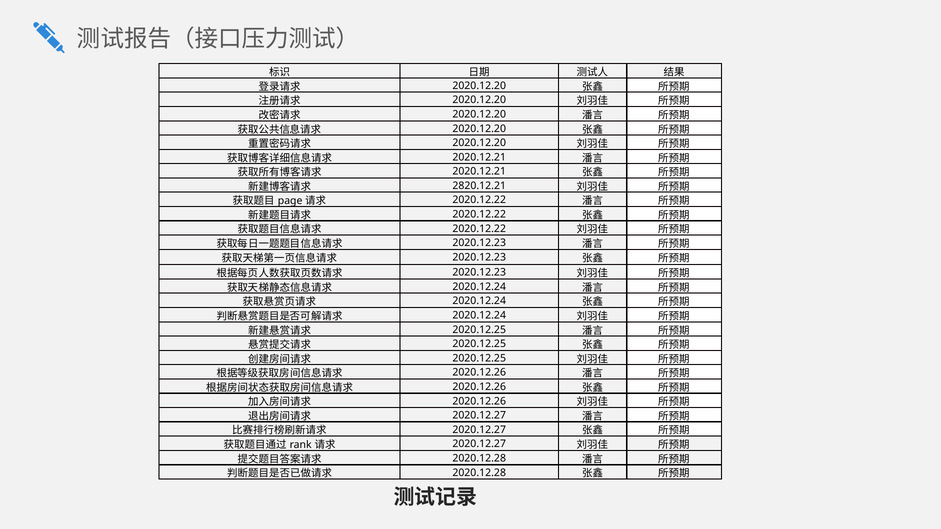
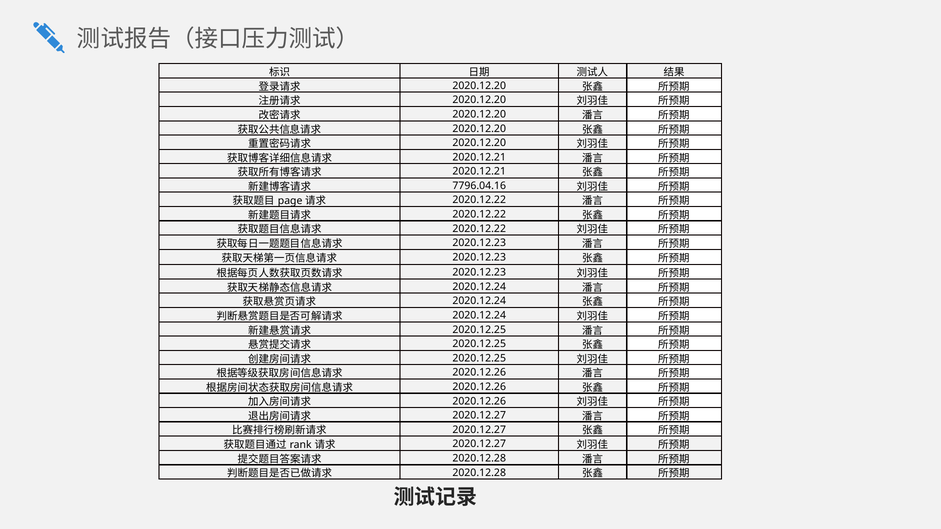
2820.12.21: 2820.12.21 -> 7796.04.16
